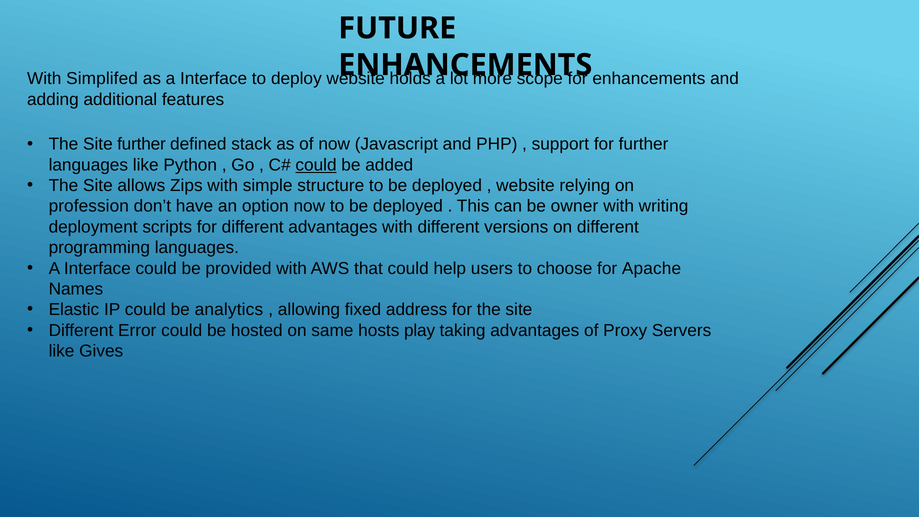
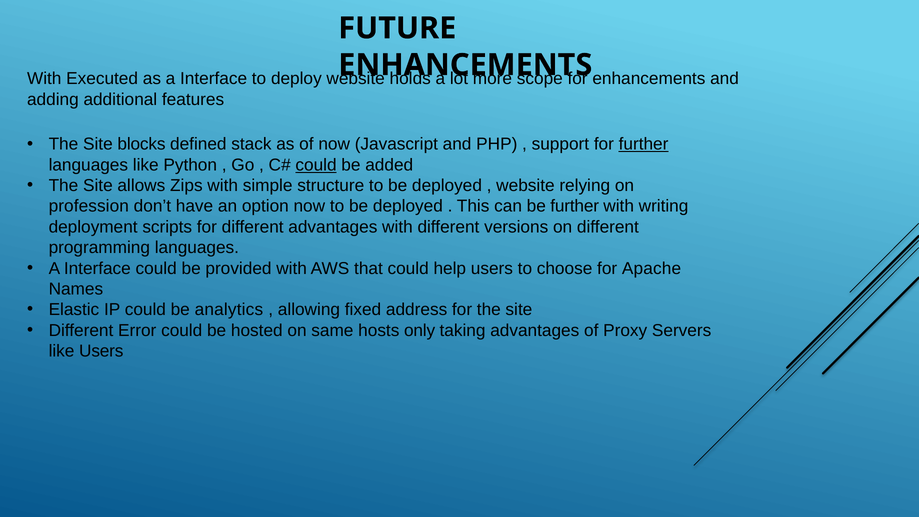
Simplifed: Simplifed -> Executed
Site further: further -> blocks
further at (644, 144) underline: none -> present
be owner: owner -> further
play: play -> only
like Gives: Gives -> Users
